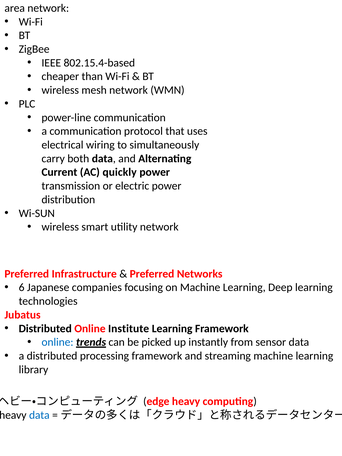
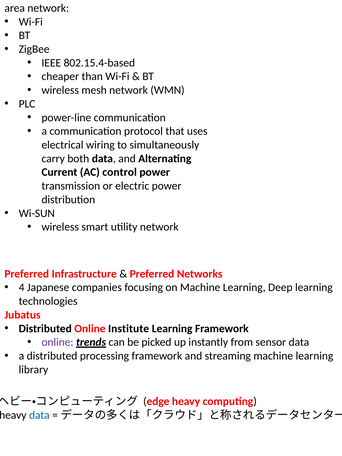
quickly: quickly -> control
6: 6 -> 4
online at (57, 342) colour: blue -> purple
